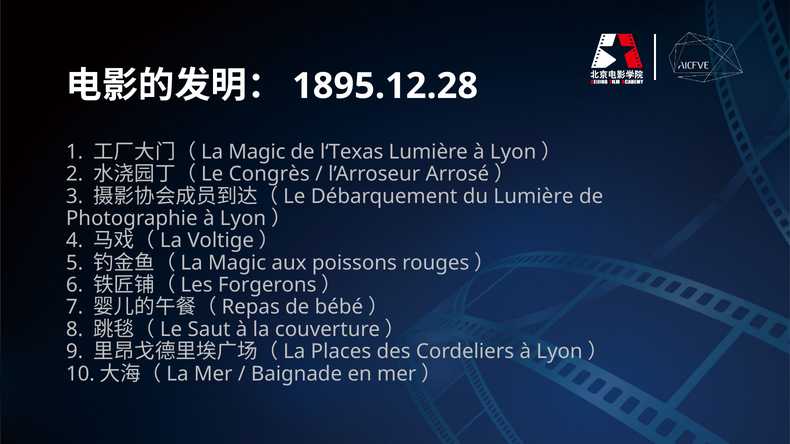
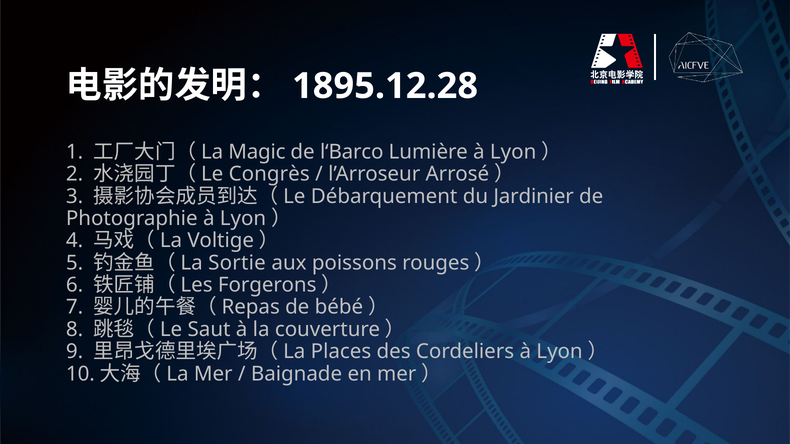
l‘Texas: l‘Texas -> l‘Barco
du Lumière: Lumière -> Jardinier
Magic at (237, 263): Magic -> Sortie
